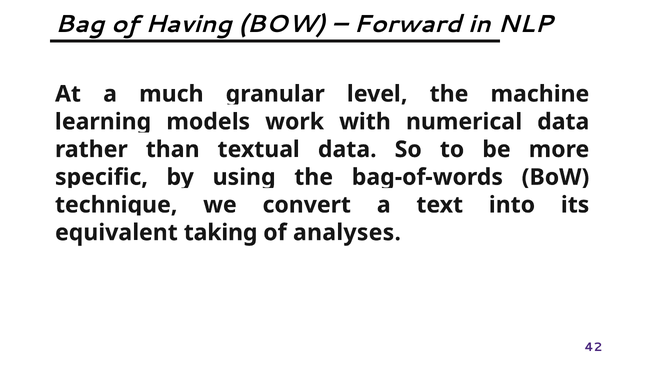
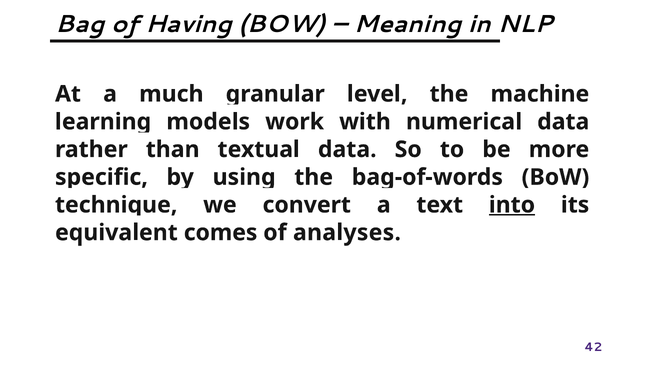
Forward: Forward -> Meaning
into underline: none -> present
taking: taking -> comes
